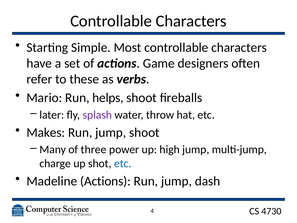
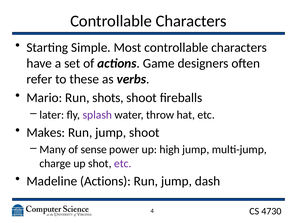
helps: helps -> shots
three: three -> sense
etc at (123, 163) colour: blue -> purple
